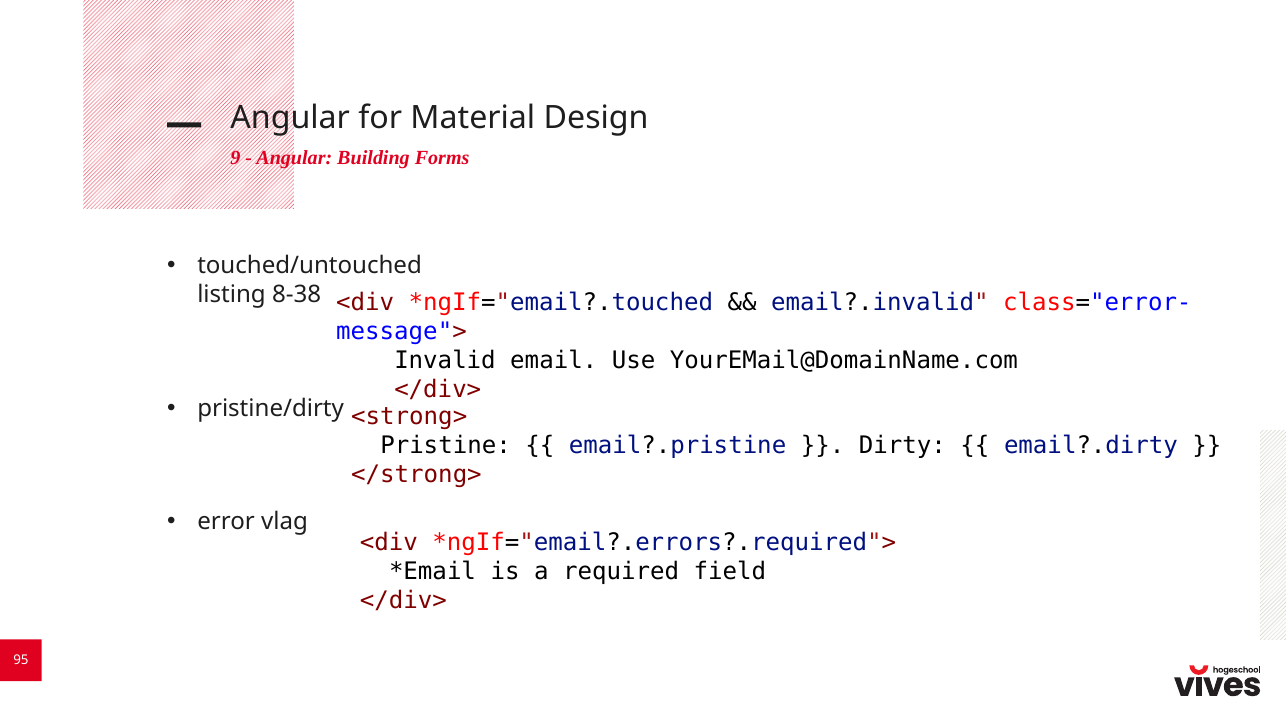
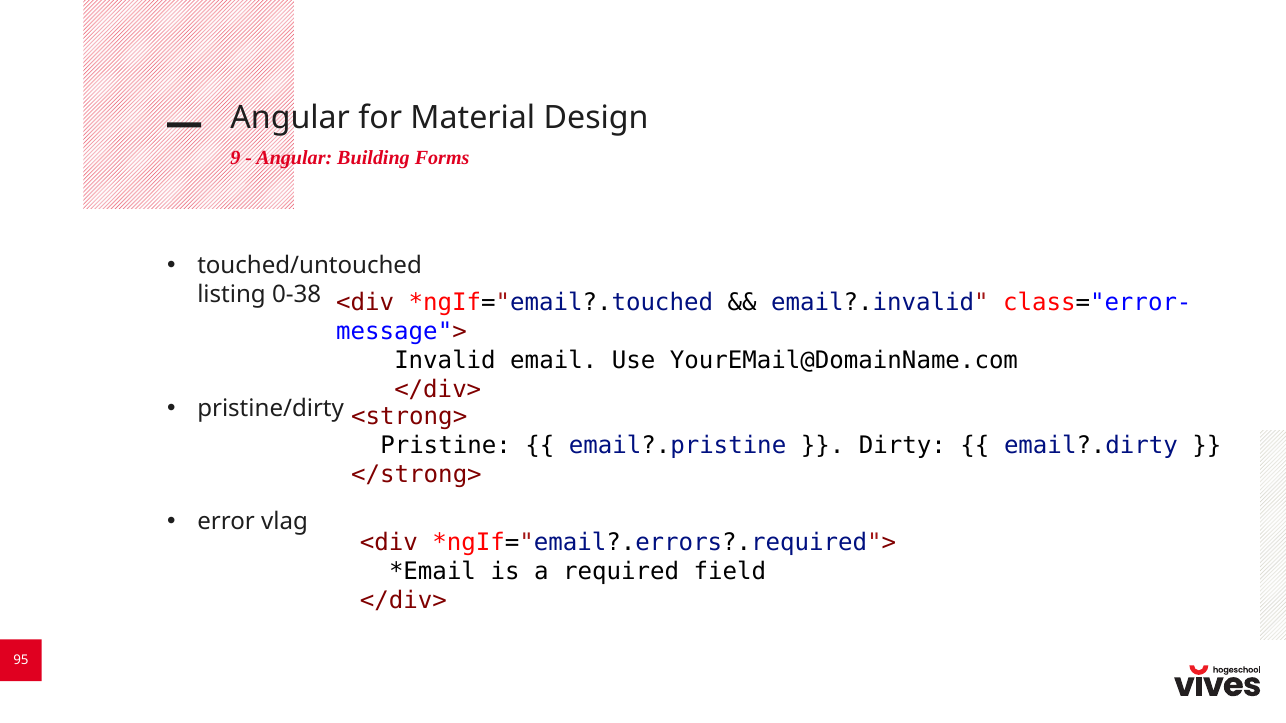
8-38: 8-38 -> 0-38
